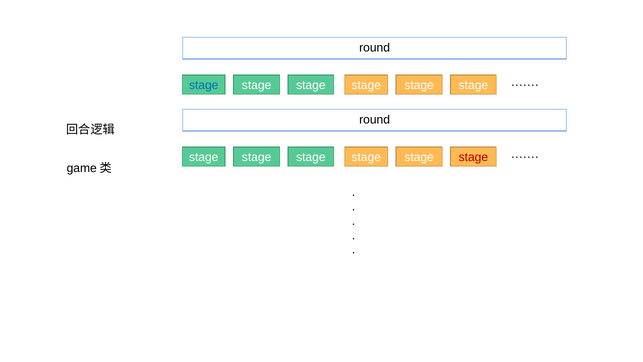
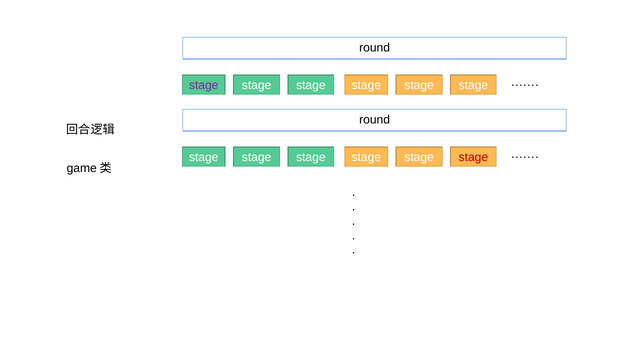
stage at (204, 85) colour: blue -> purple
